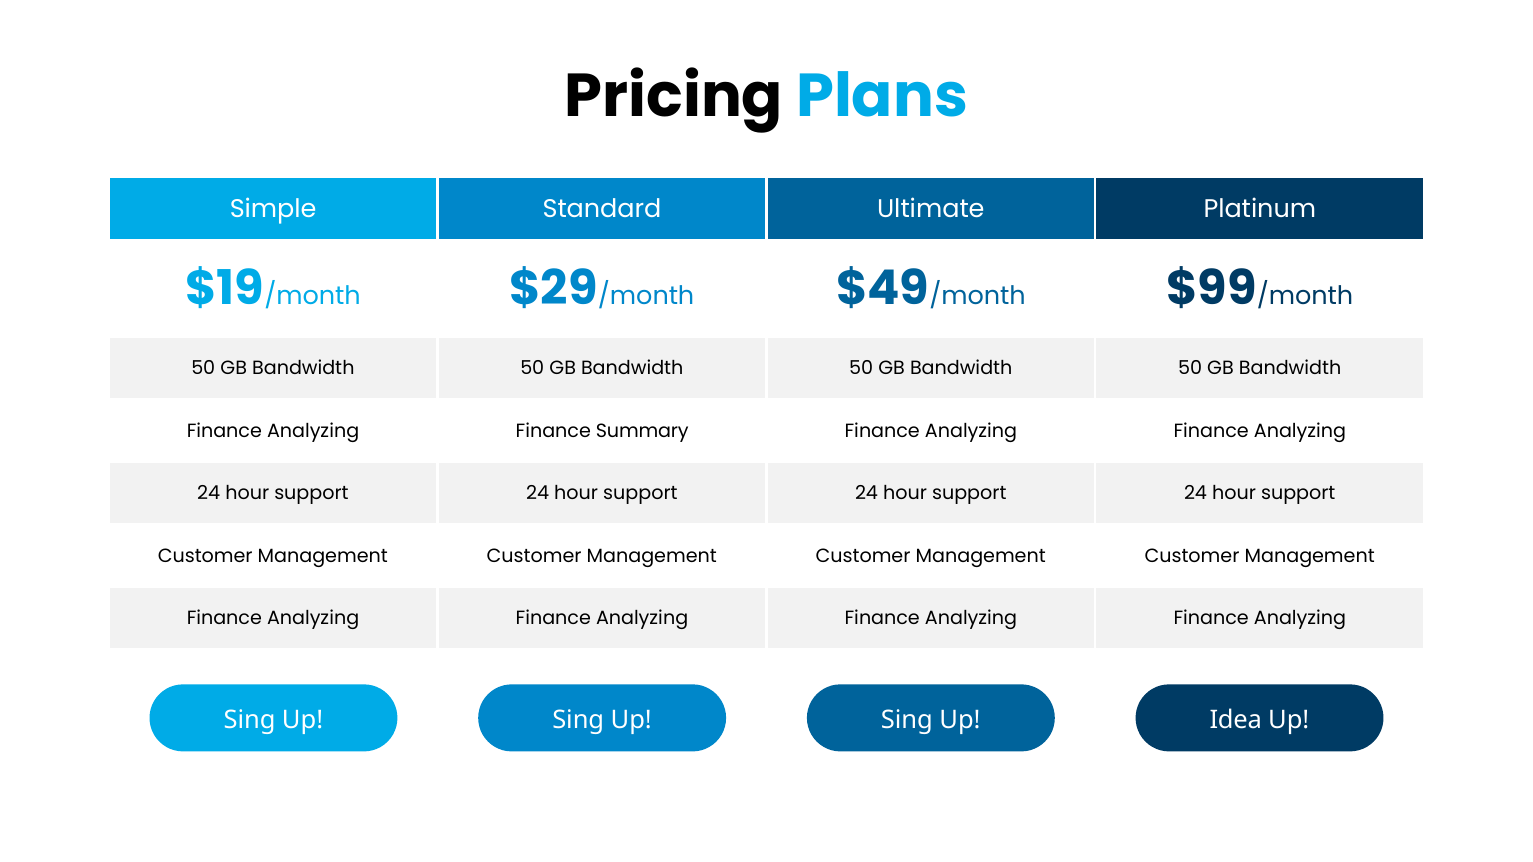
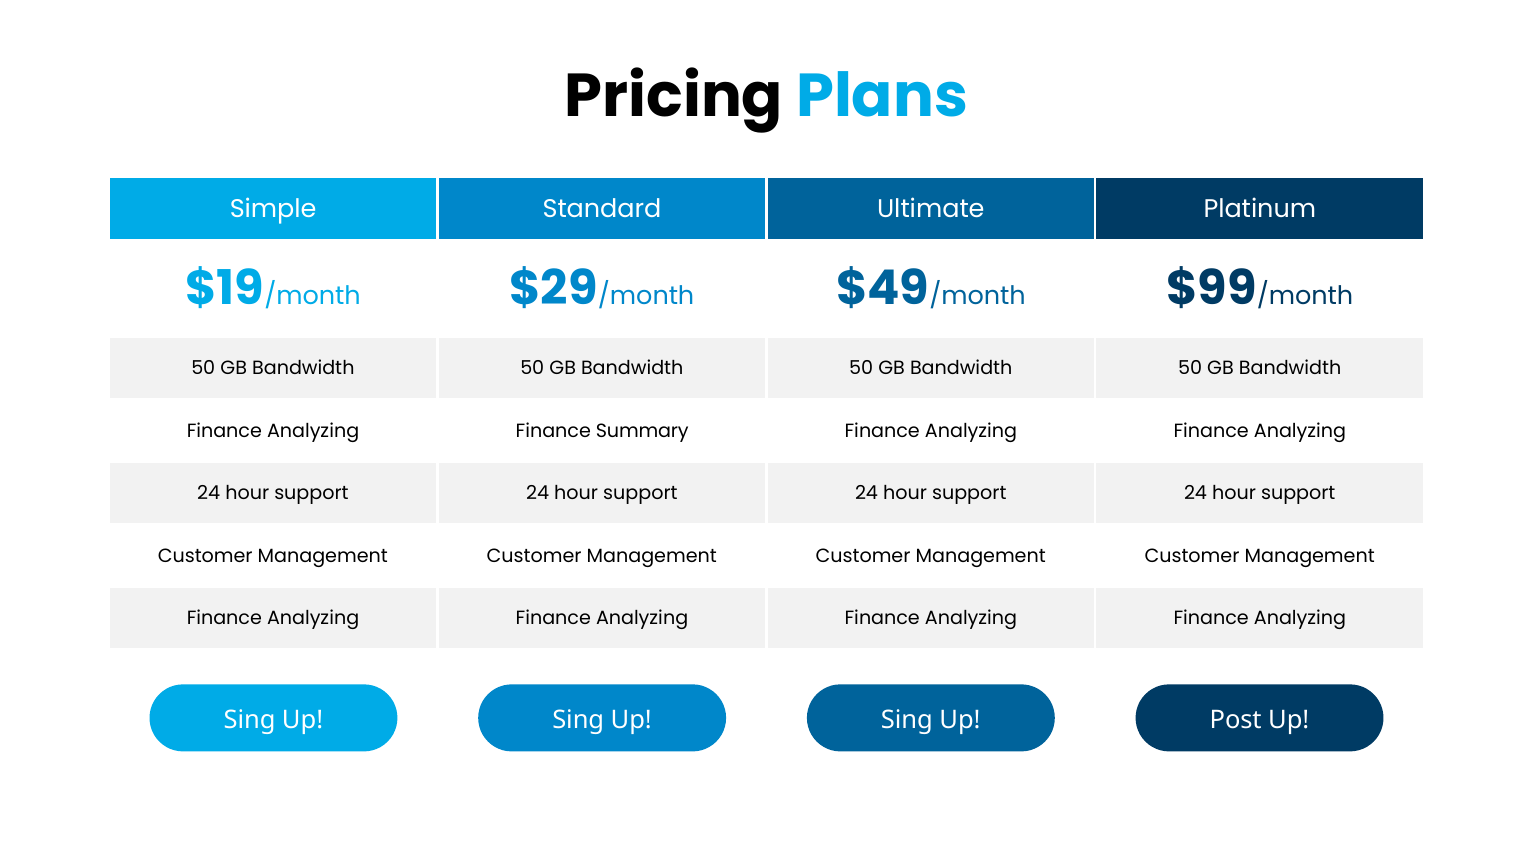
Idea: Idea -> Post
